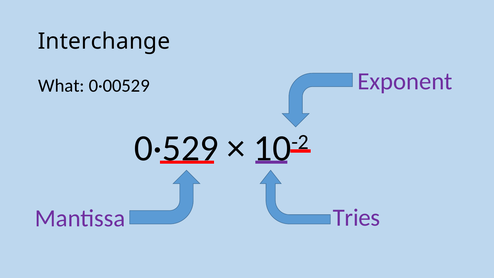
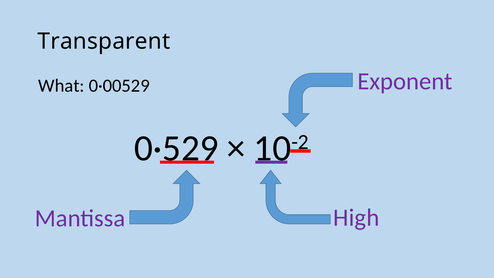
Interchange: Interchange -> Transparent
Tries: Tries -> High
